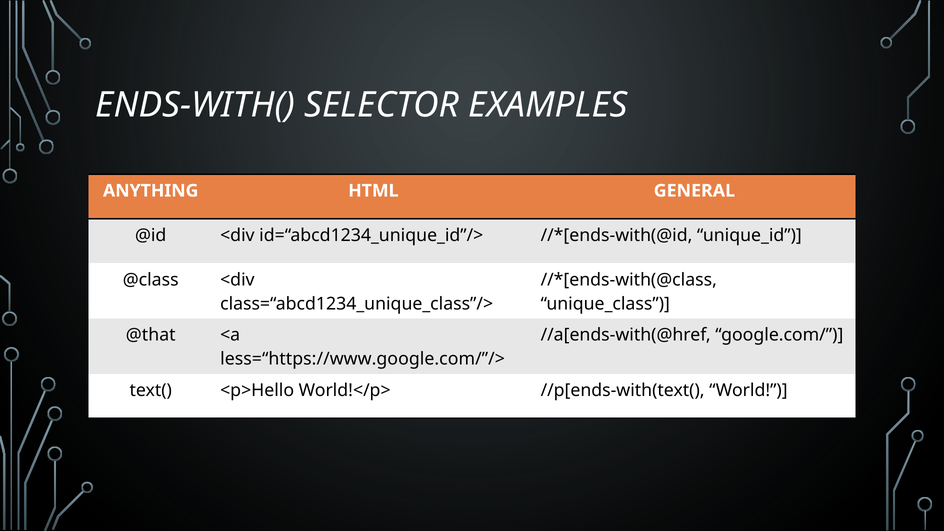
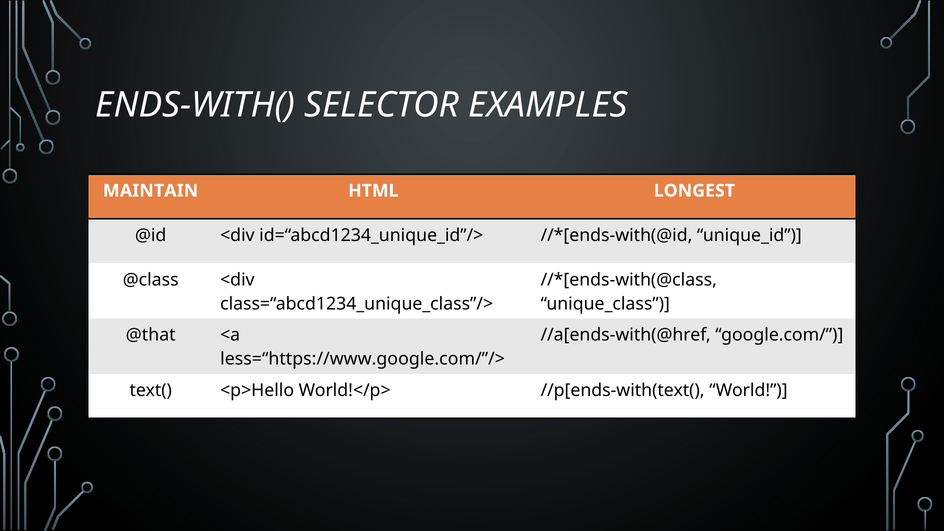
ANYTHING: ANYTHING -> MAINTAIN
GENERAL: GENERAL -> LONGEST
